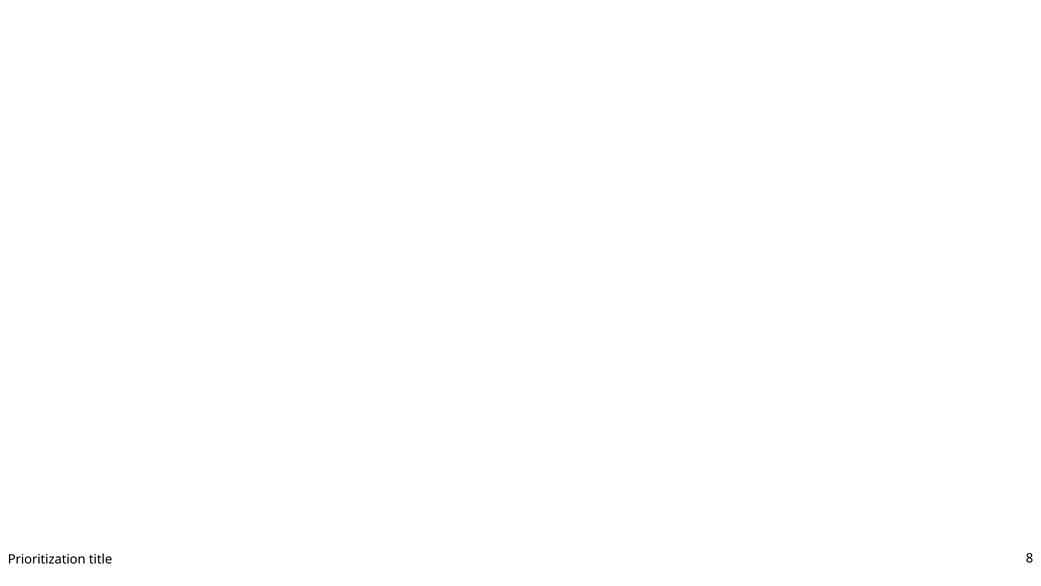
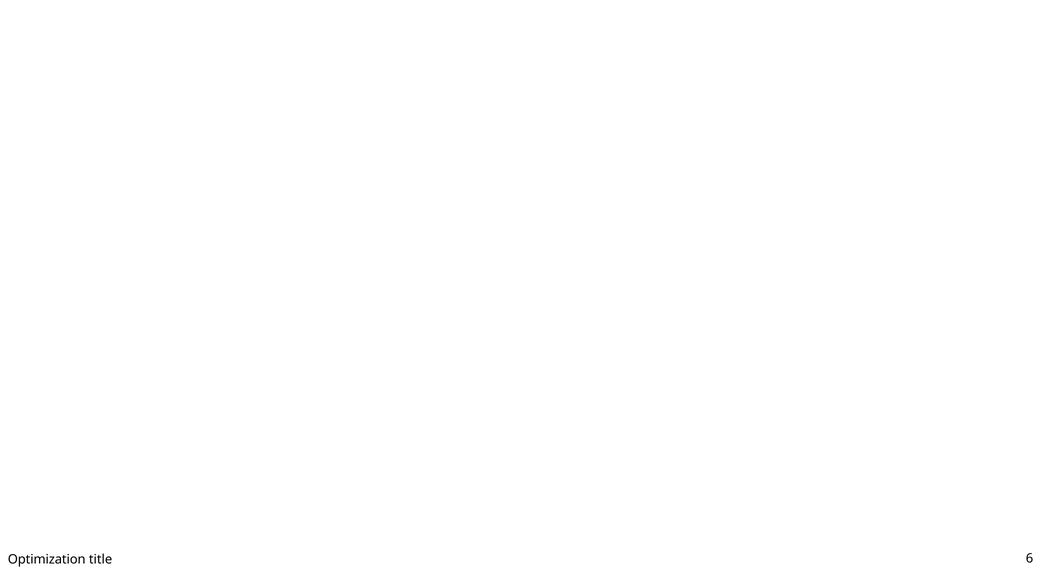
Prioritization: Prioritization -> Optimization
8: 8 -> 6
